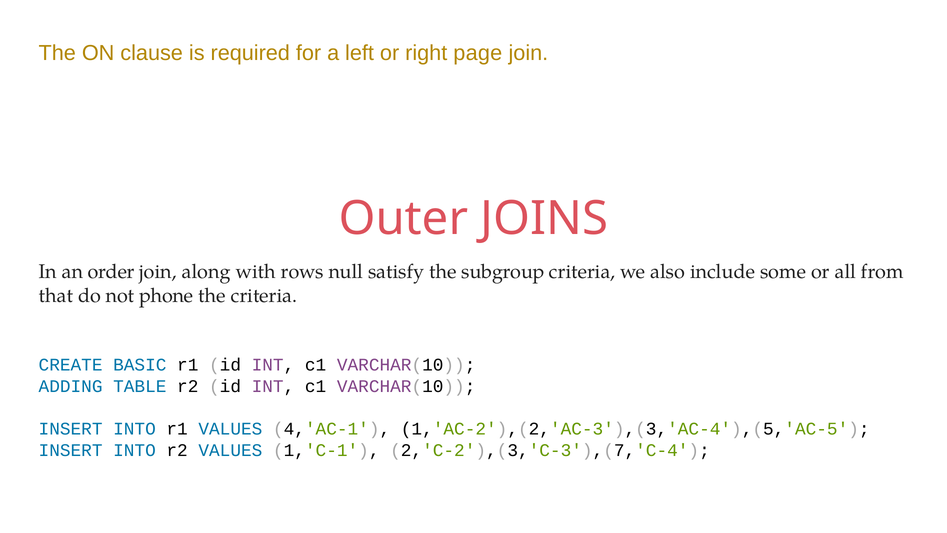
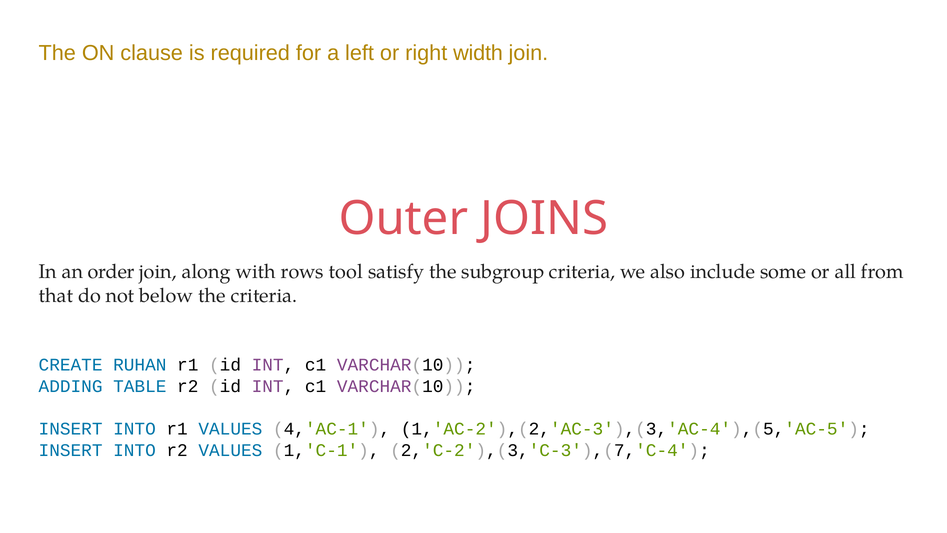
page: page -> width
null: null -> tool
phone: phone -> below
BASIC: BASIC -> RUHAN
